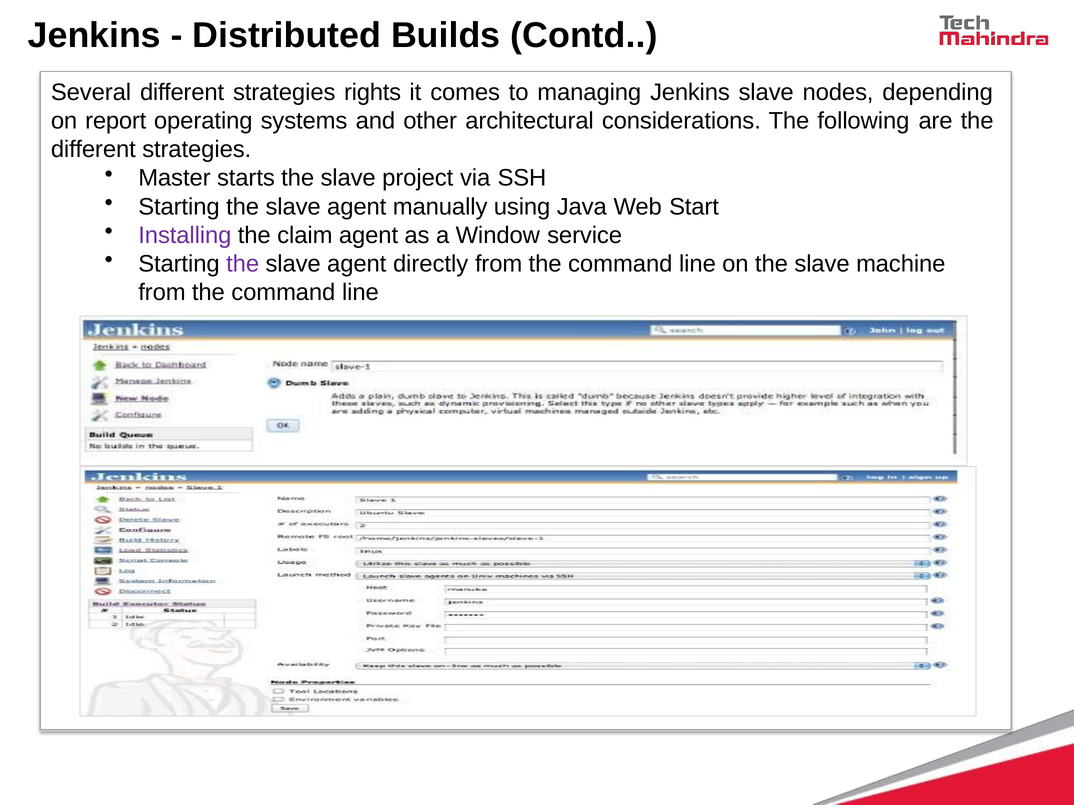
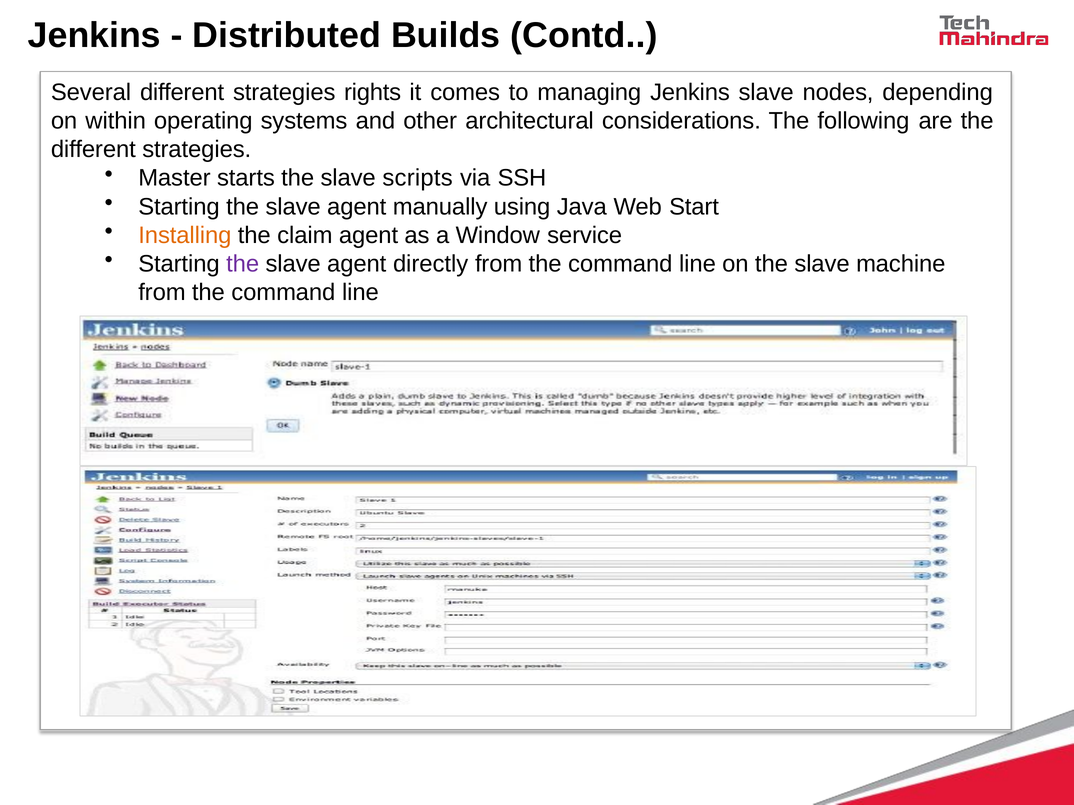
report: report -> within
project: project -> scripts
Installing colour: purple -> orange
